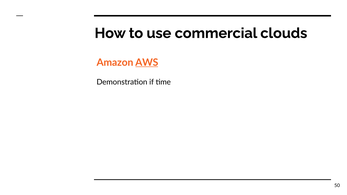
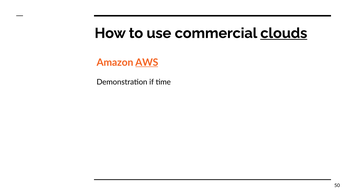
clouds underline: none -> present
